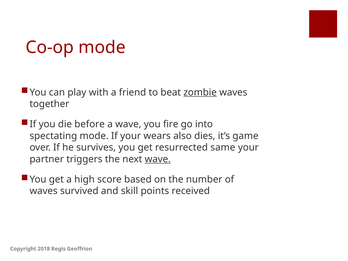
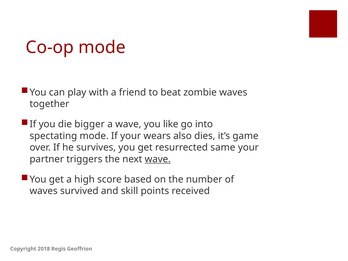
zombie underline: present -> none
before: before -> bigger
fire: fire -> like
